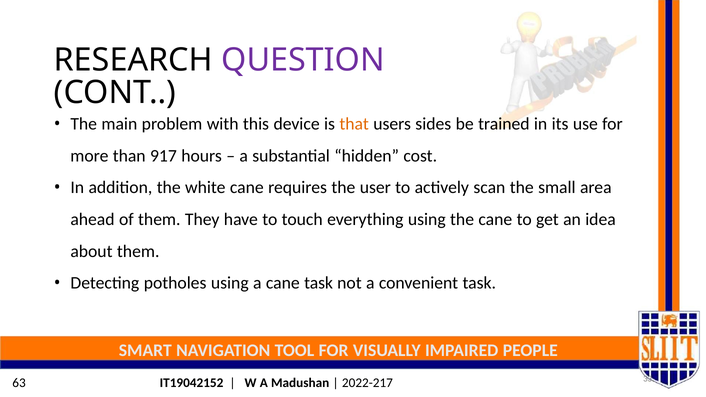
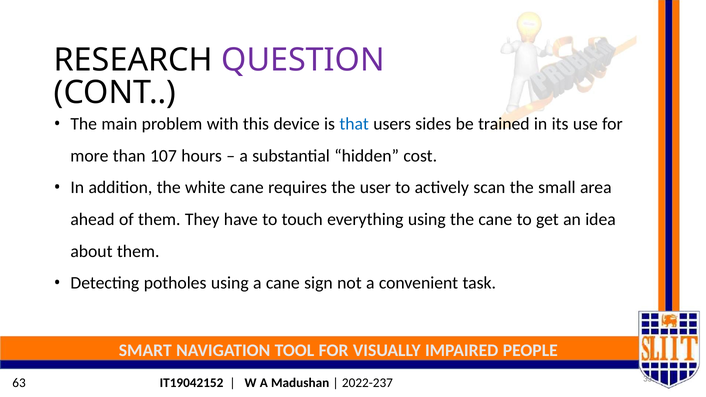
that colour: orange -> blue
917: 917 -> 107
cane task: task -> sign
2022-217: 2022-217 -> 2022-237
